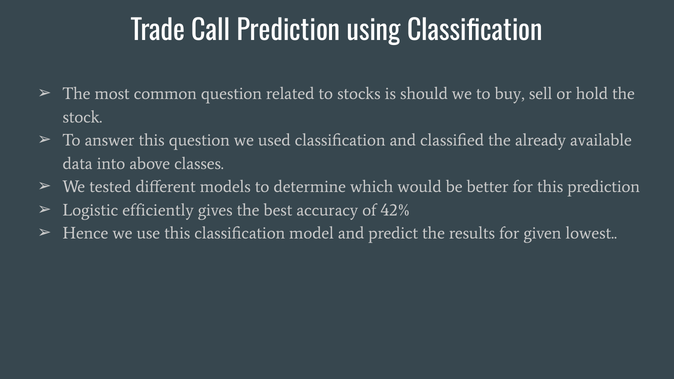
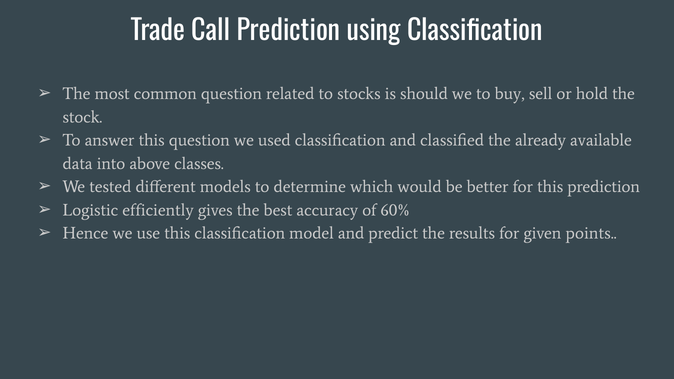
42%: 42% -> 60%
lowest: lowest -> points
